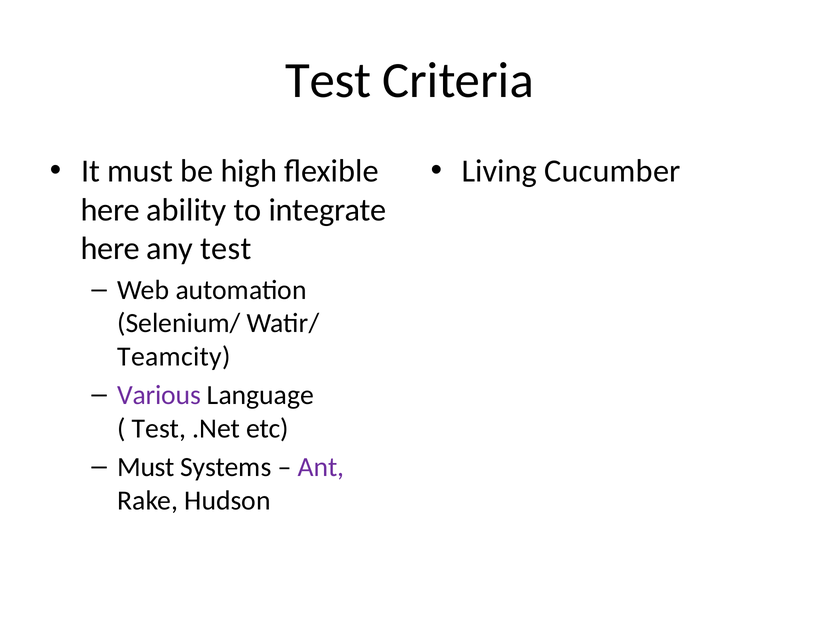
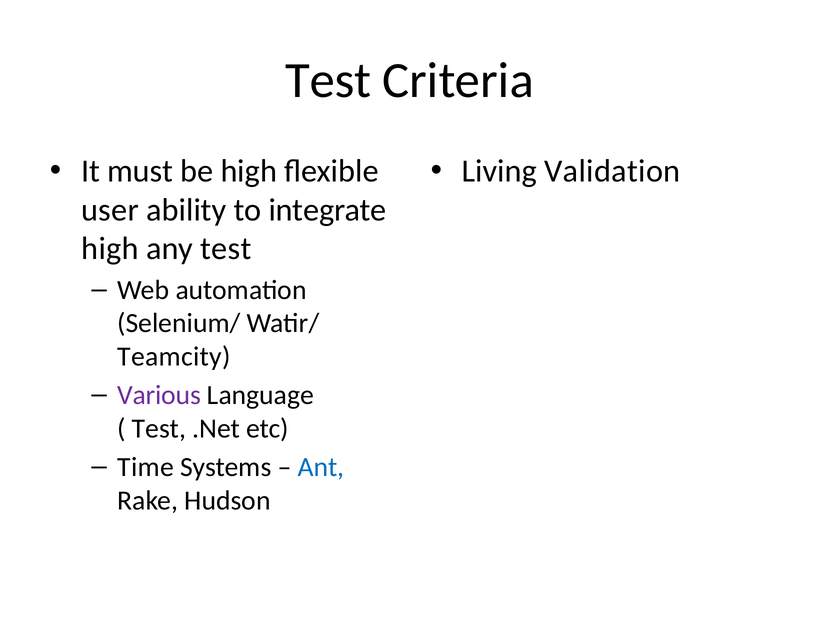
Cucumber: Cucumber -> Validation
here at (110, 210): here -> user
here at (110, 249): here -> high
Must at (146, 467): Must -> Time
Ant colour: purple -> blue
